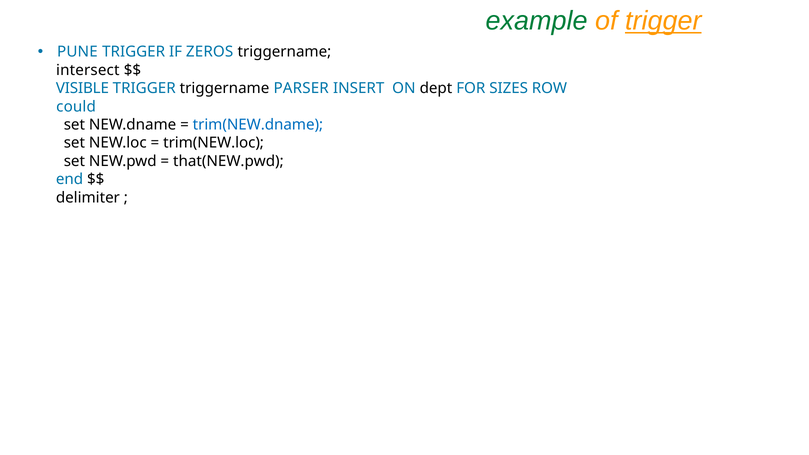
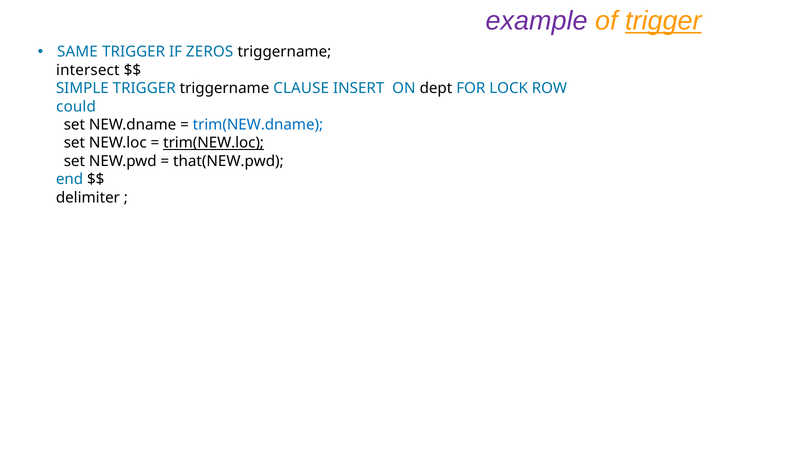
example colour: green -> purple
PUNE: PUNE -> SAME
VISIBLE: VISIBLE -> SIMPLE
PARSER: PARSER -> CLAUSE
SIZES: SIZES -> LOCK
trim(NEW.loc underline: none -> present
